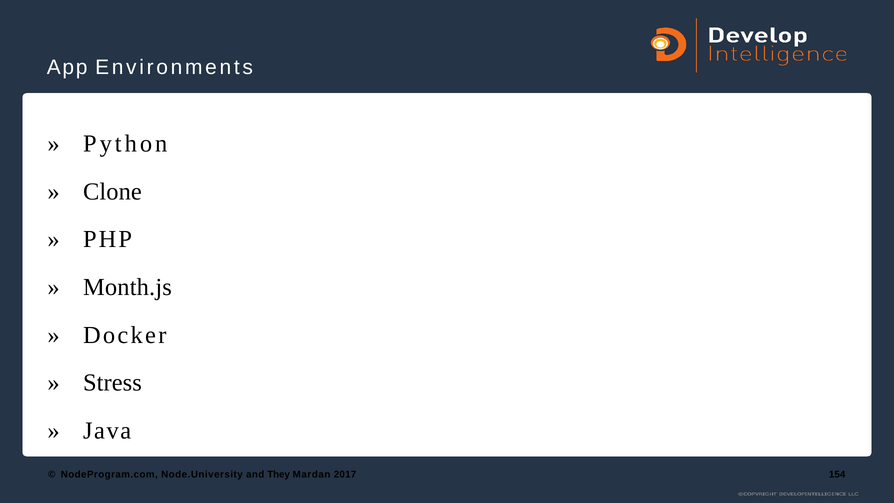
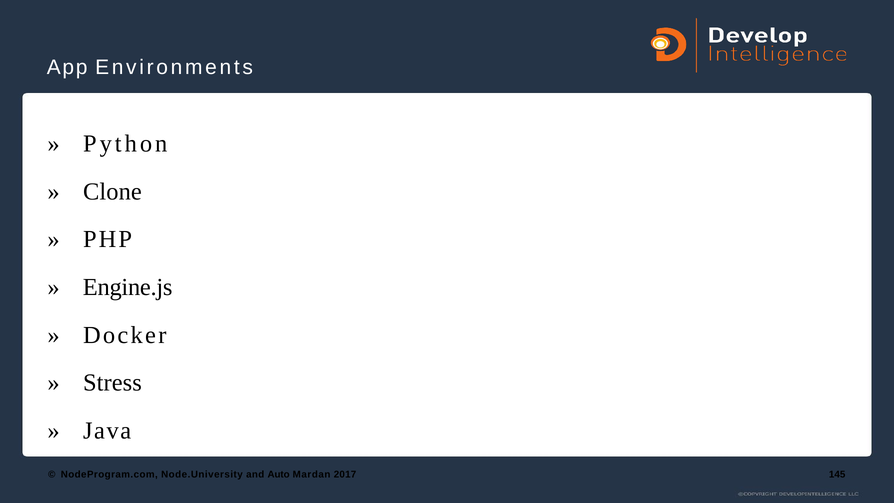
Month.js: Month.js -> Engine.js
They: They -> Auto
154: 154 -> 145
